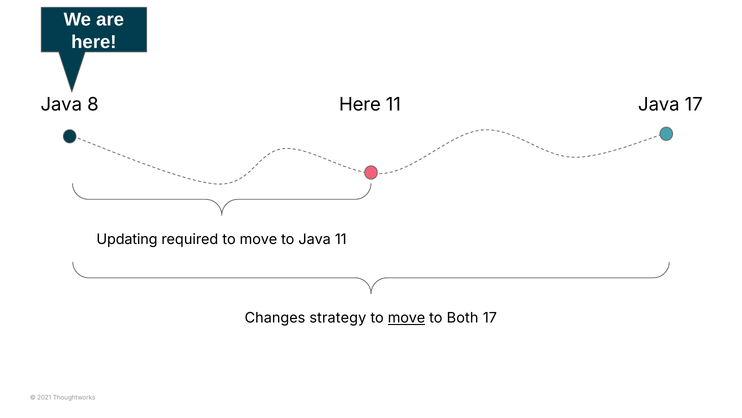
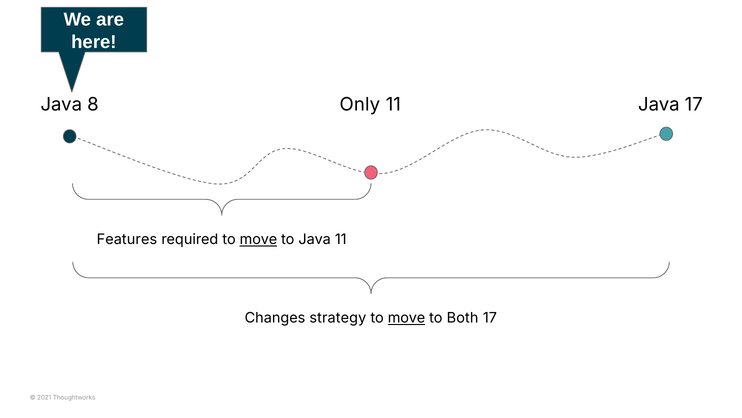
8 Here: Here -> Only
Updating: Updating -> Features
move at (258, 239) underline: none -> present
